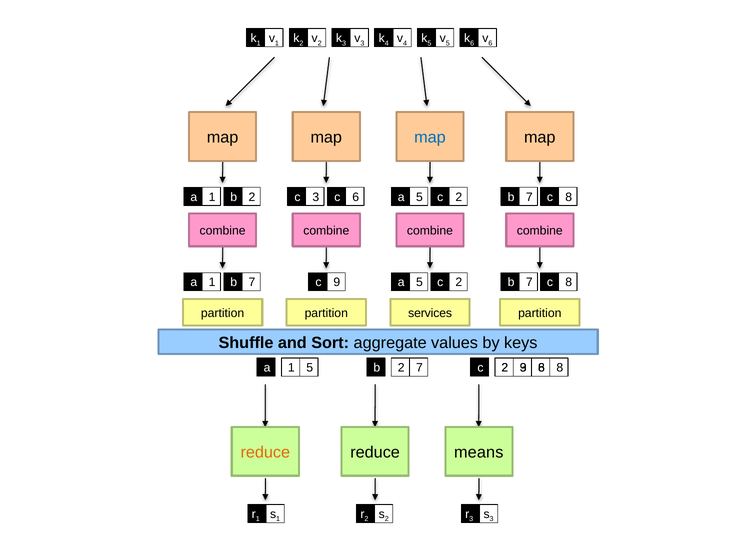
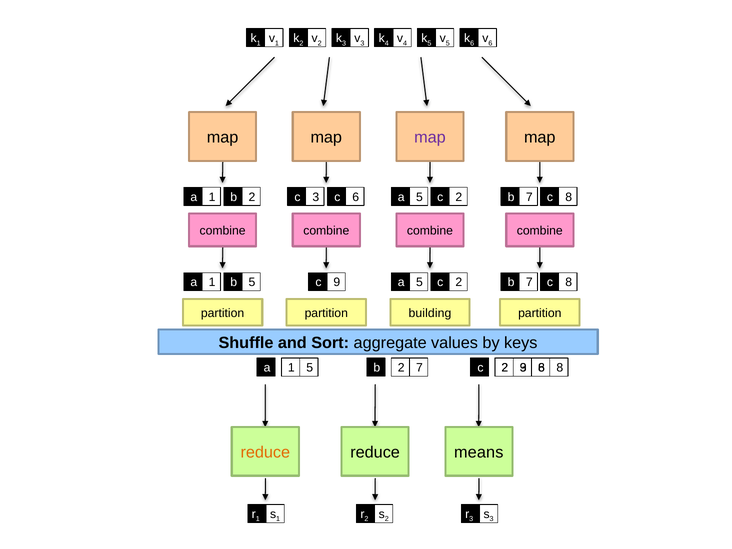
map at (430, 138) colour: blue -> purple
7 at (252, 282): 7 -> 5
services: services -> building
